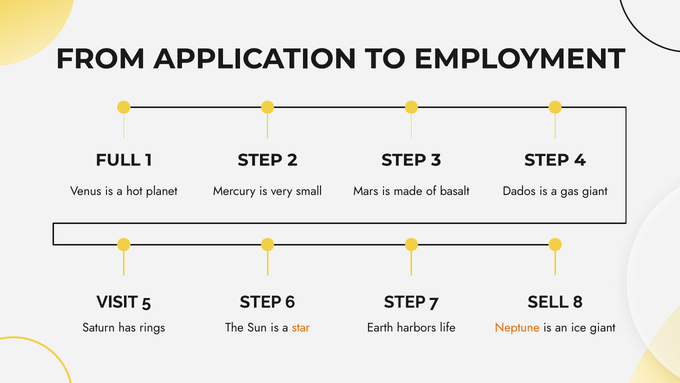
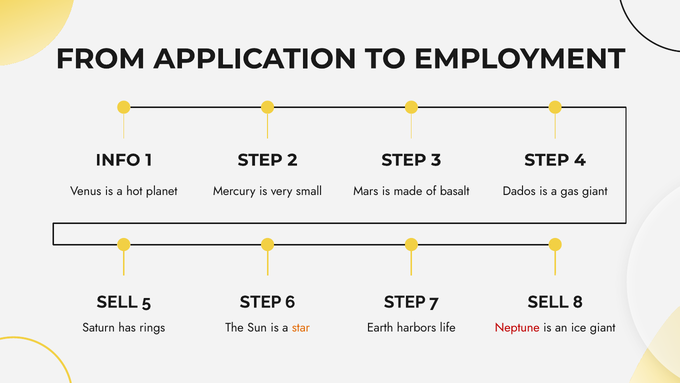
FULL: FULL -> INFO
VISIT at (117, 302): VISIT -> SELL
Neptune colour: orange -> red
